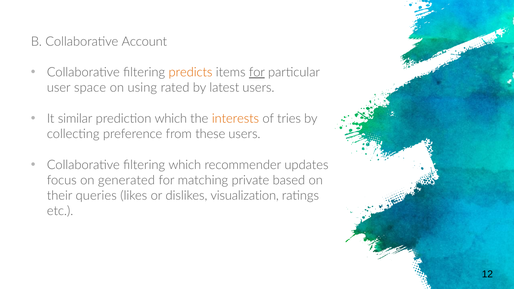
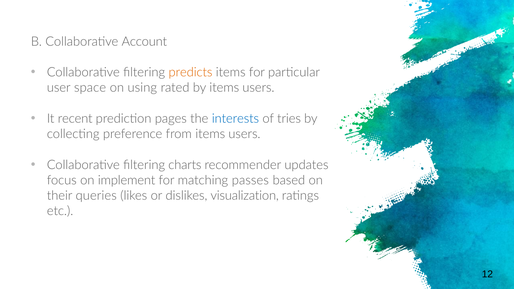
for at (257, 72) underline: present -> none
by latest: latest -> items
similar: similar -> recent
prediction which: which -> pages
interests colour: orange -> blue
from these: these -> items
filtering which: which -> charts
generated: generated -> implement
private: private -> passes
